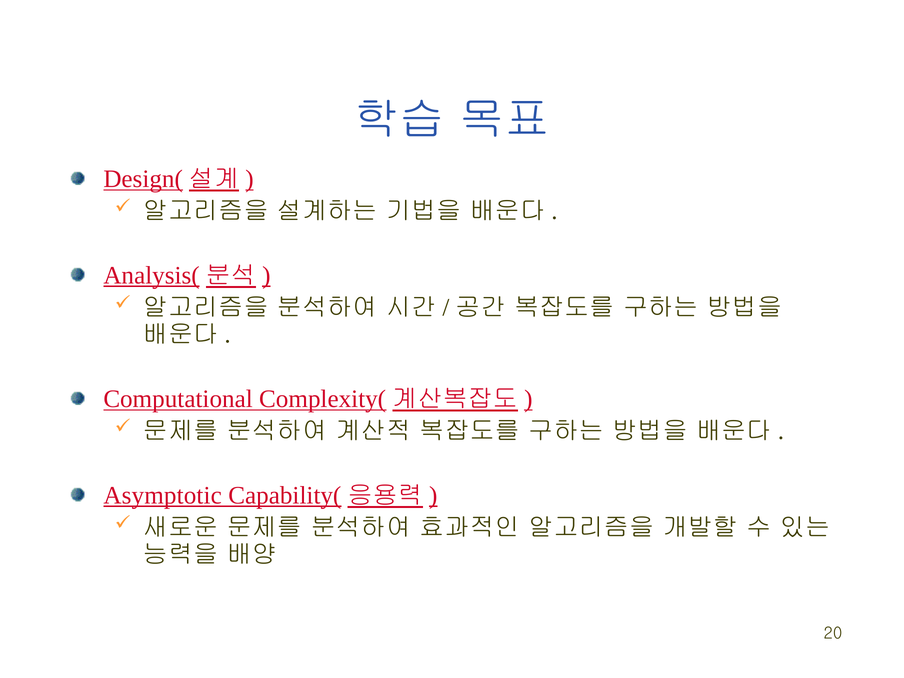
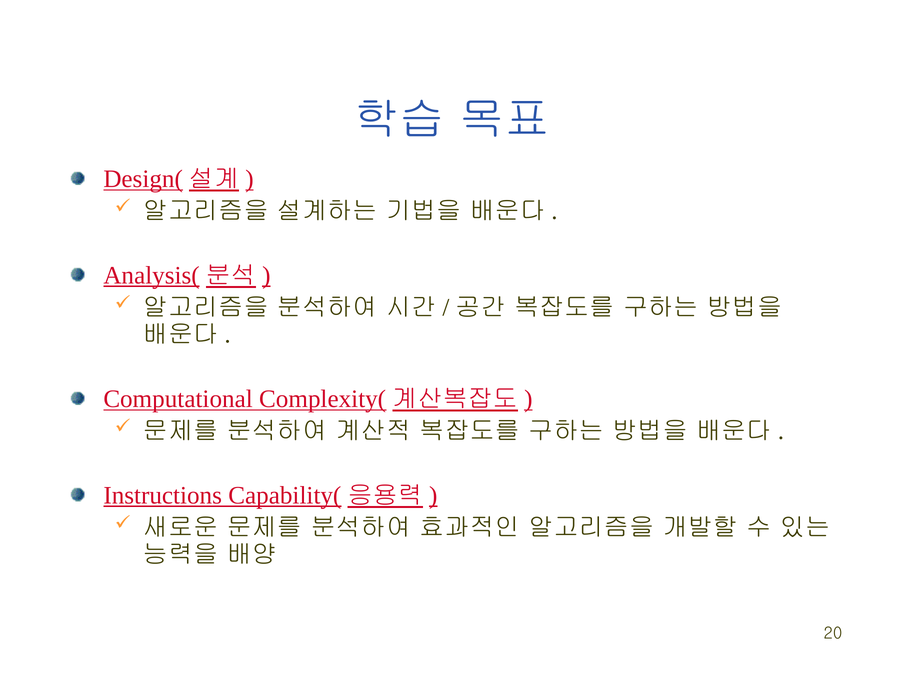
Asymptotic: Asymptotic -> Instructions
